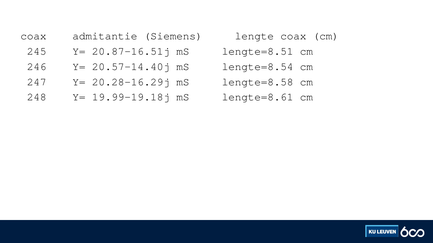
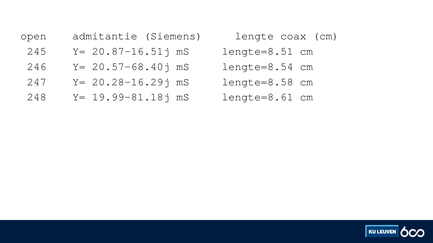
coax at (33, 36): coax -> open
20.57-14.40j: 20.57-14.40j -> 20.57-68.40j
19.99-19.18j: 19.99-19.18j -> 19.99-81.18j
